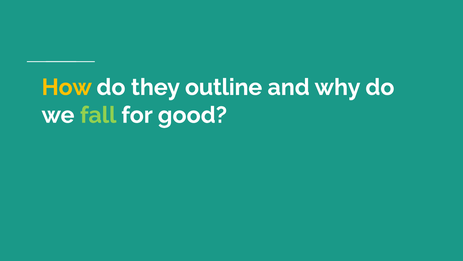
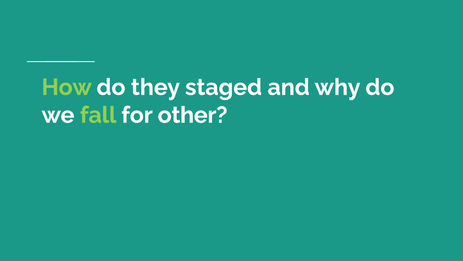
How colour: yellow -> light green
outline: outline -> staged
good: good -> other
